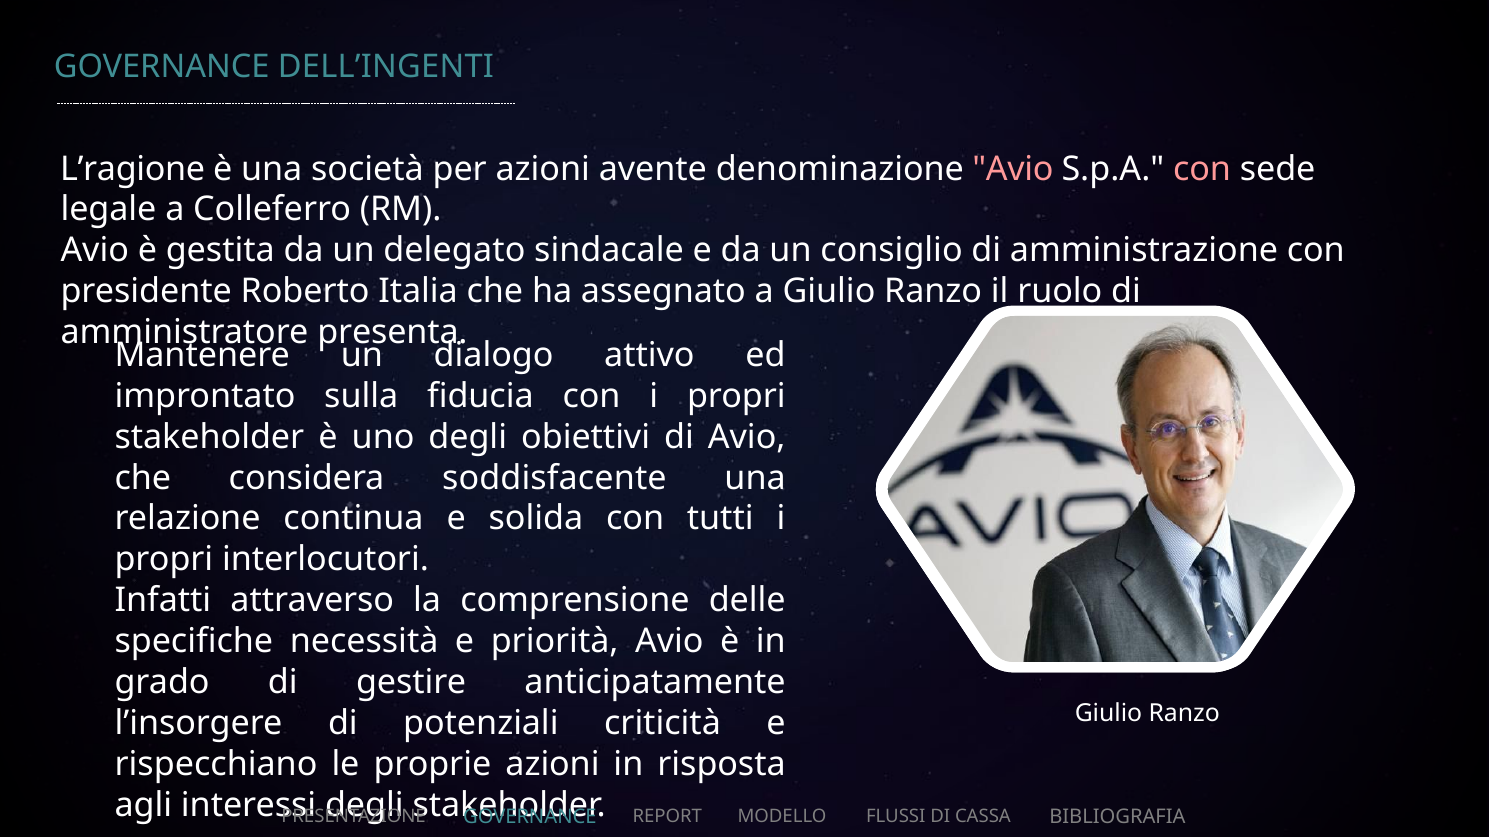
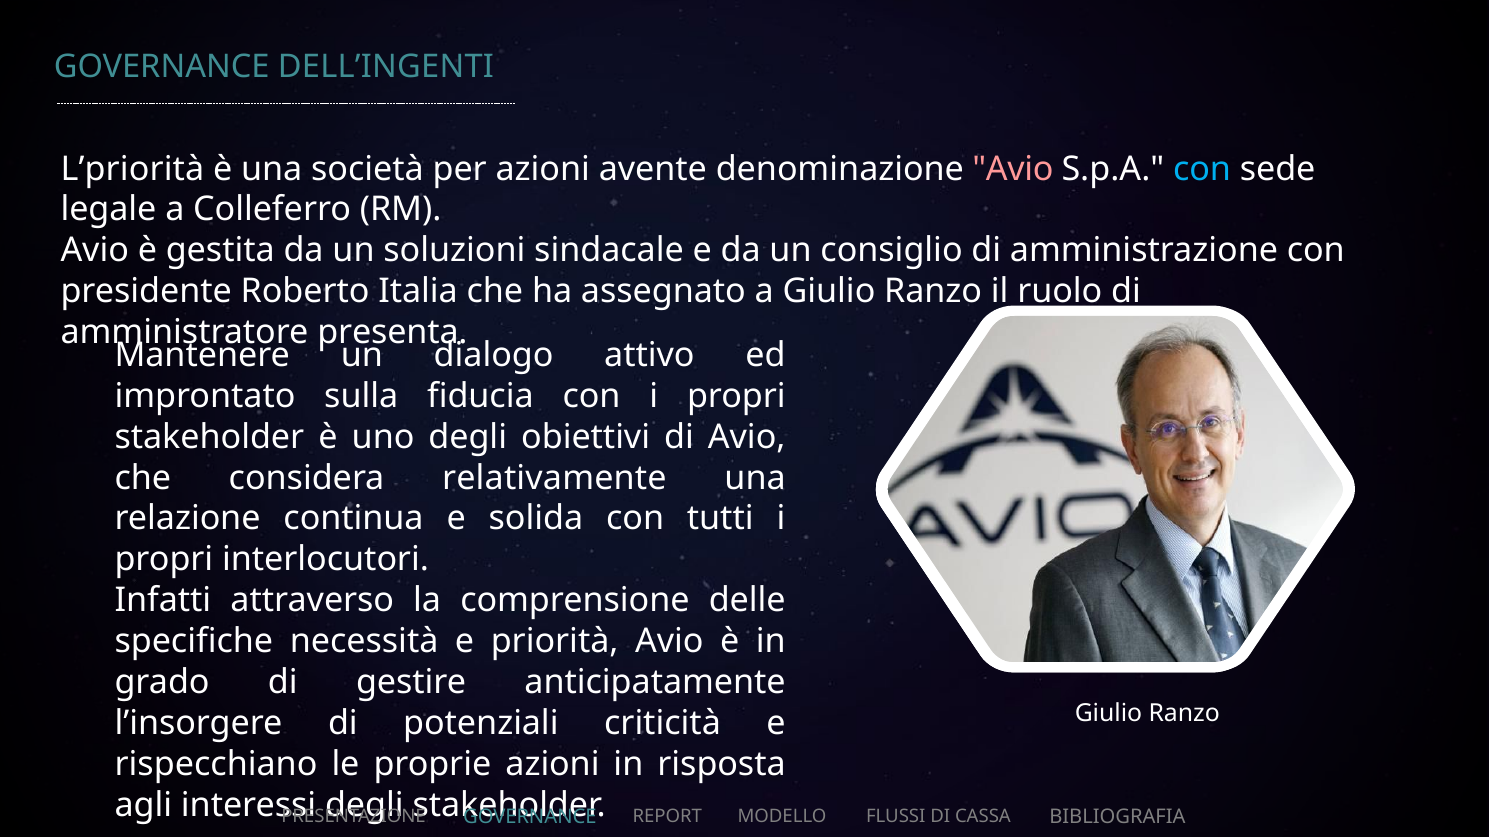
L’ragione: L’ragione -> L’priorità
con at (1202, 169) colour: pink -> light blue
delegato: delegato -> soluzioni
soddisfacente: soddisfacente -> relativamente
